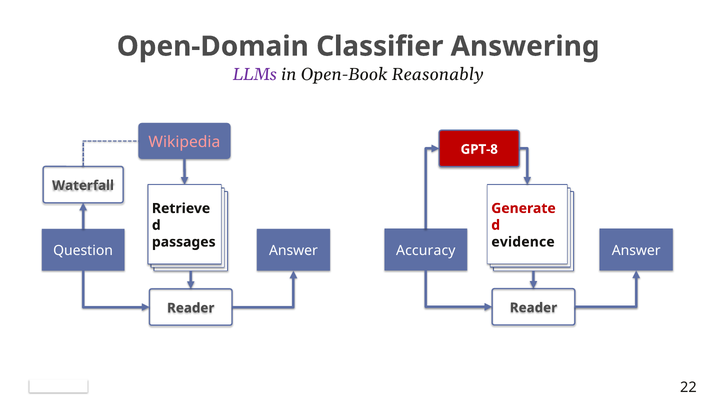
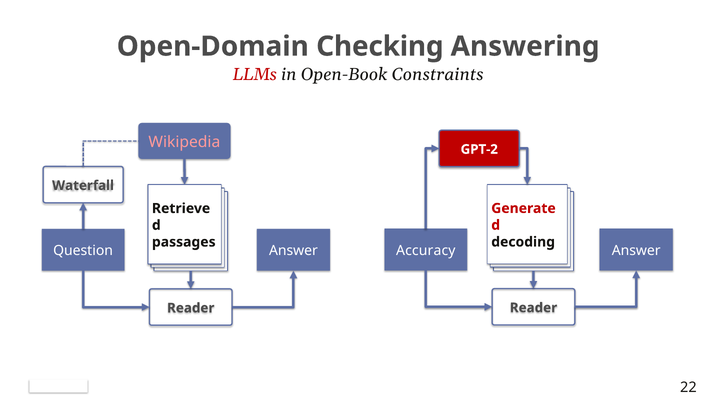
Classifier: Classifier -> Checking
LLMs colour: purple -> red
Reasonably: Reasonably -> Constraints
GPT-8: GPT-8 -> GPT-2
evidence: evidence -> decoding
